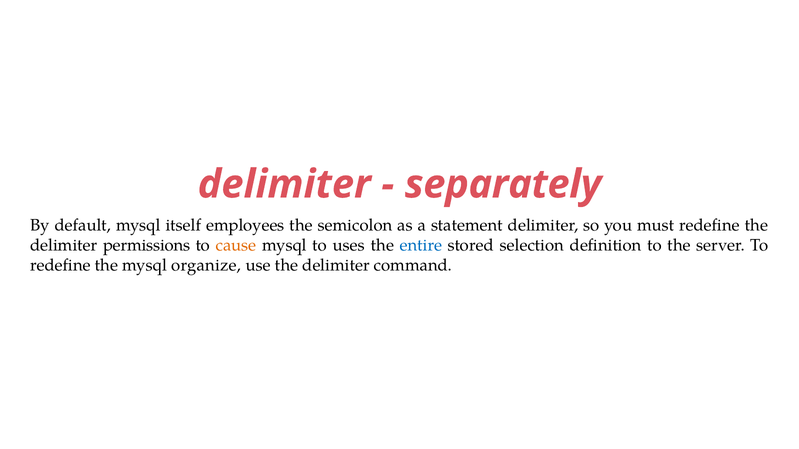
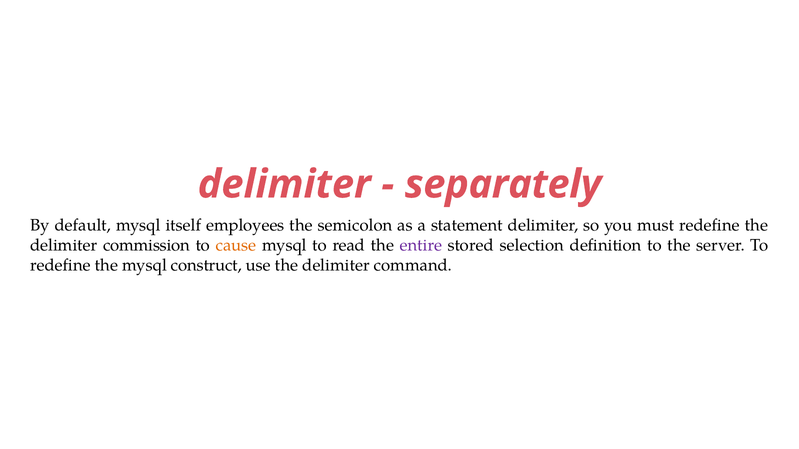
permissions: permissions -> commission
uses: uses -> read
entire colour: blue -> purple
organize: organize -> construct
